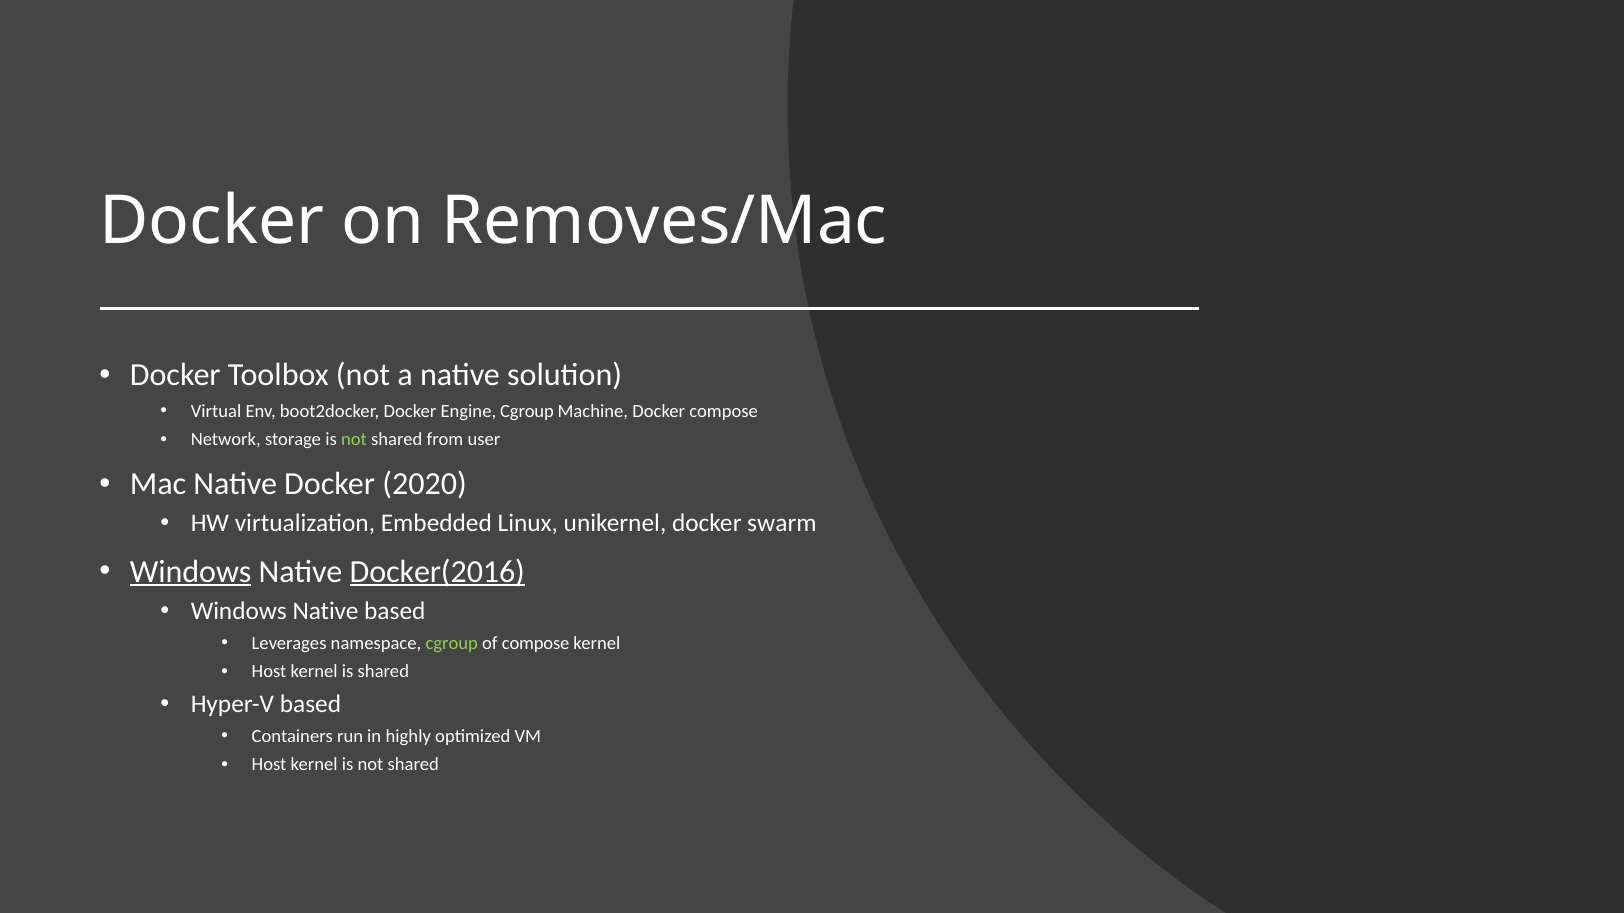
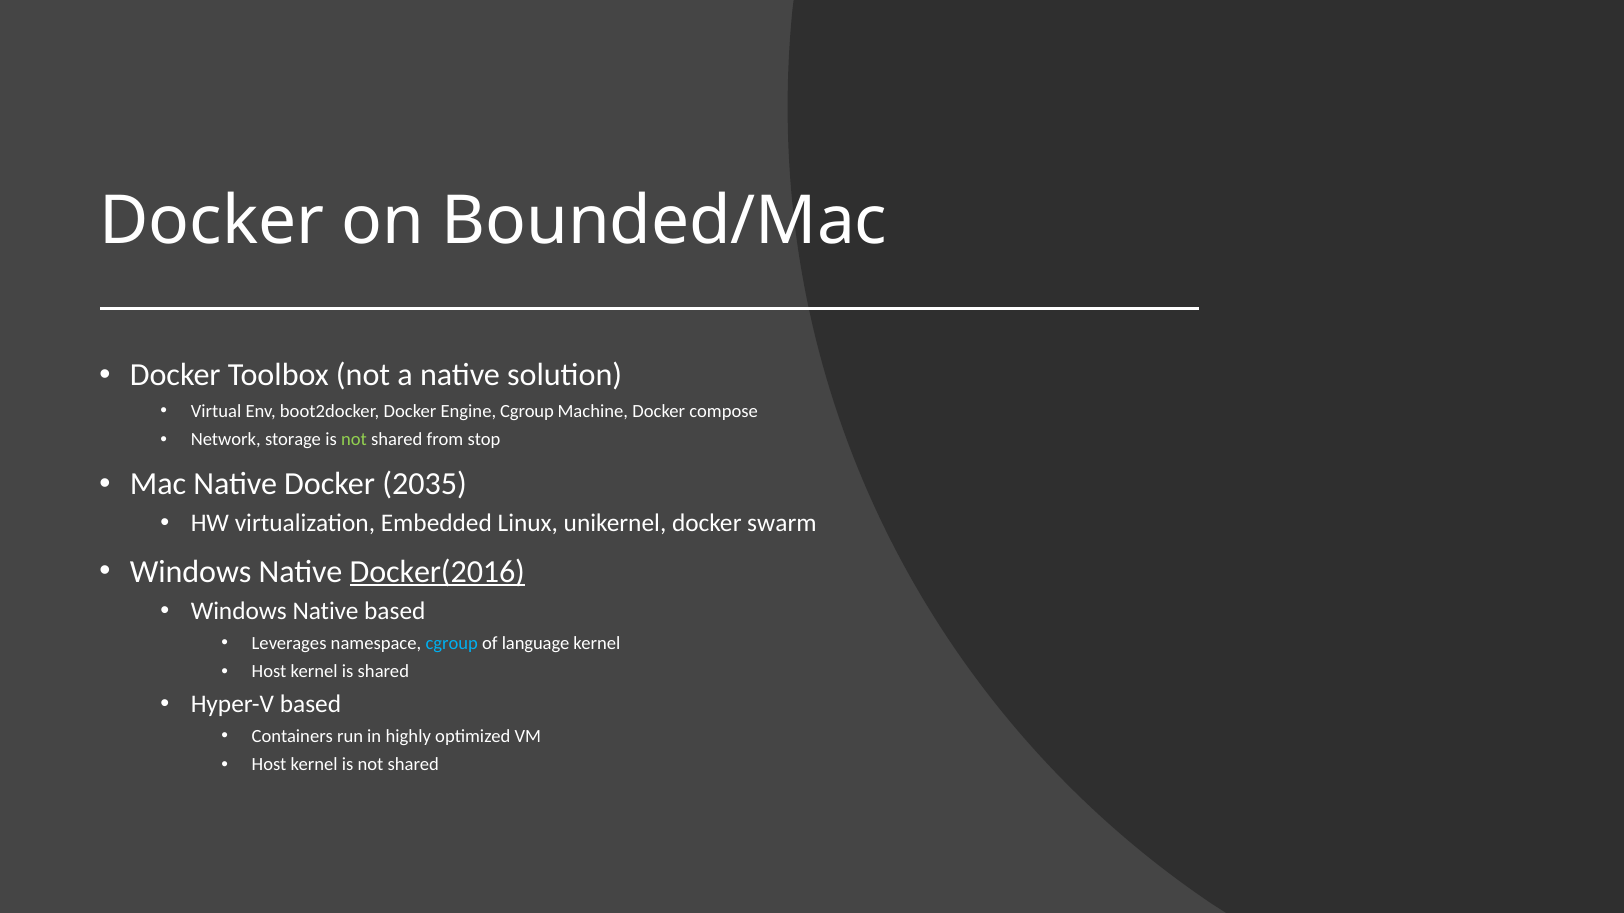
Removes/Mac: Removes/Mac -> Bounded/Mac
user: user -> stop
2020: 2020 -> 2035
Windows at (191, 572) underline: present -> none
cgroup at (452, 644) colour: light green -> light blue
of compose: compose -> language
